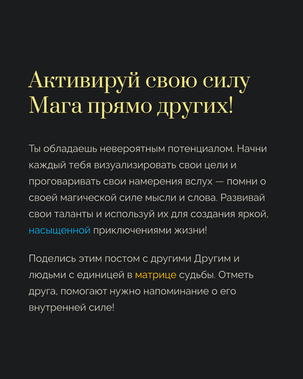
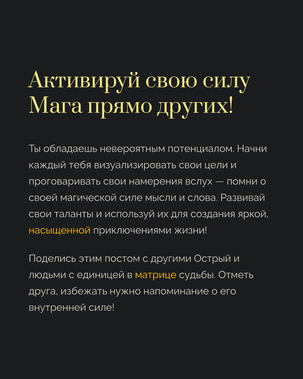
насыщенной colour: light blue -> yellow
Другим: Другим -> Острый
помогают: помогают -> избежать
